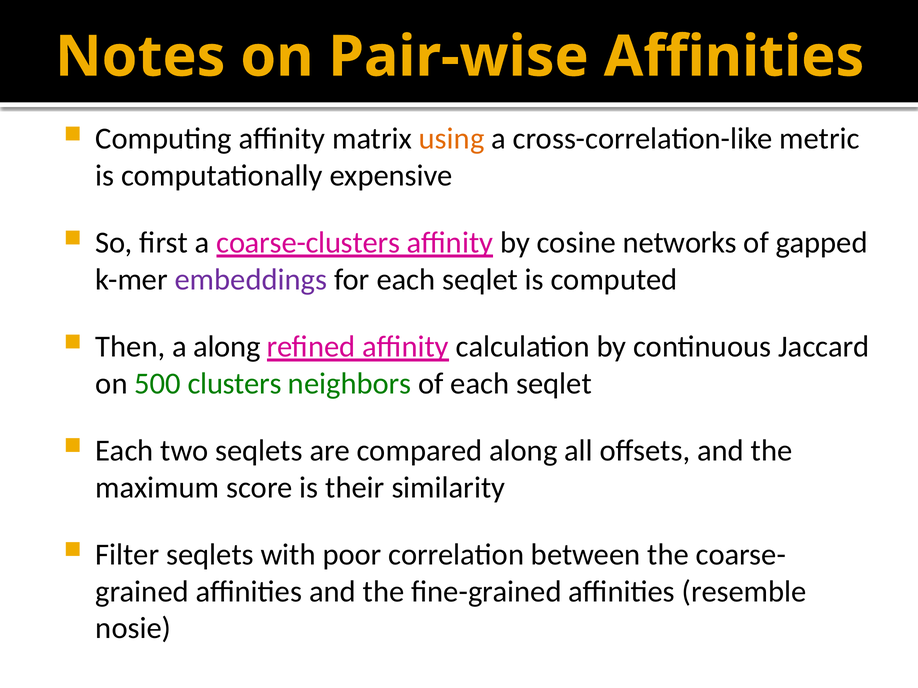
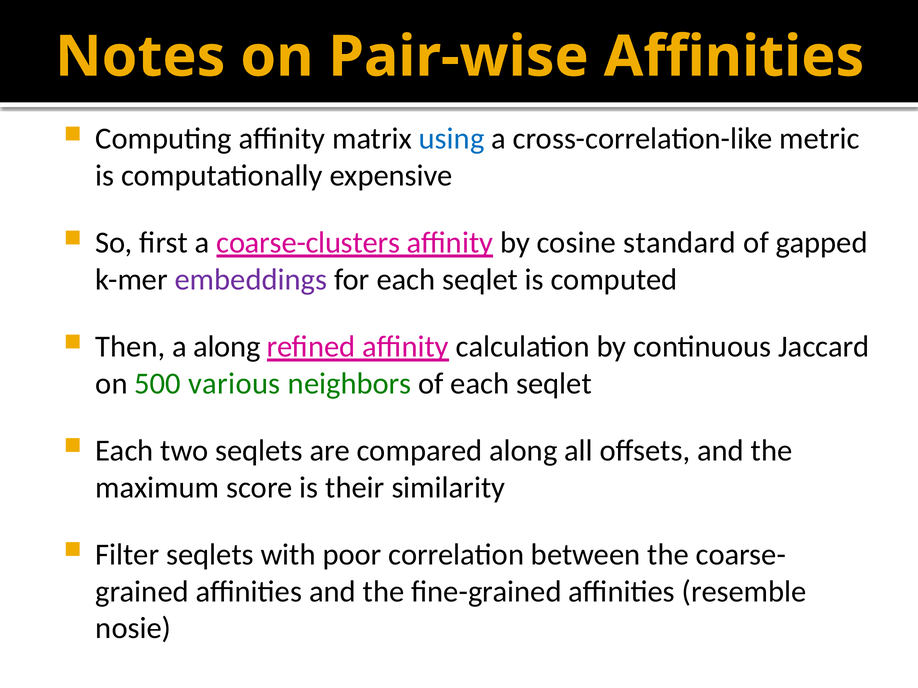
using colour: orange -> blue
networks: networks -> standard
clusters: clusters -> various
